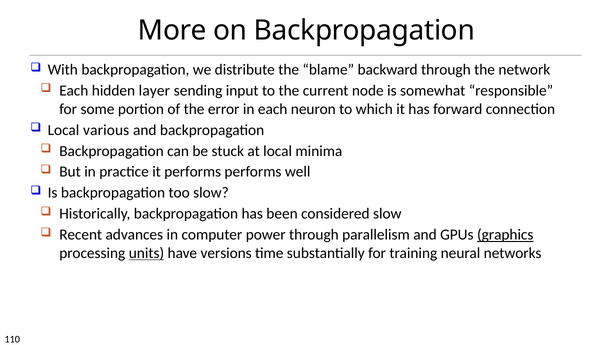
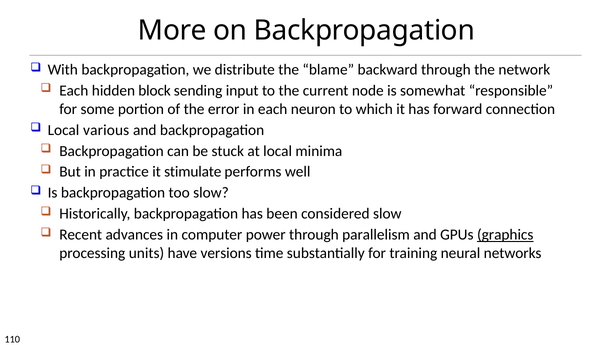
layer: layer -> block
it performs: performs -> stimulate
units underline: present -> none
